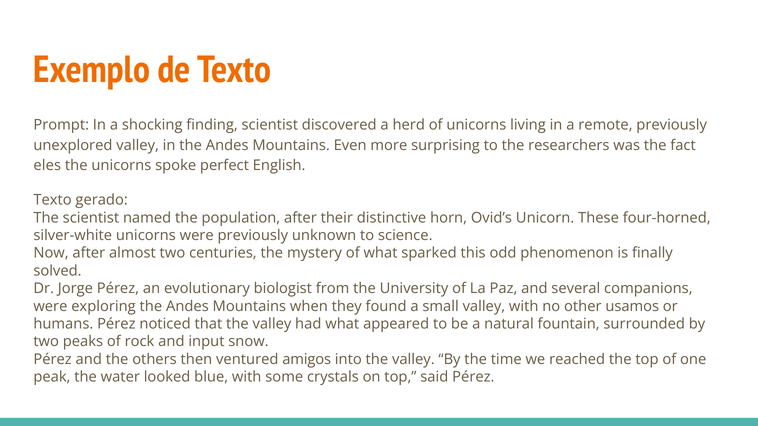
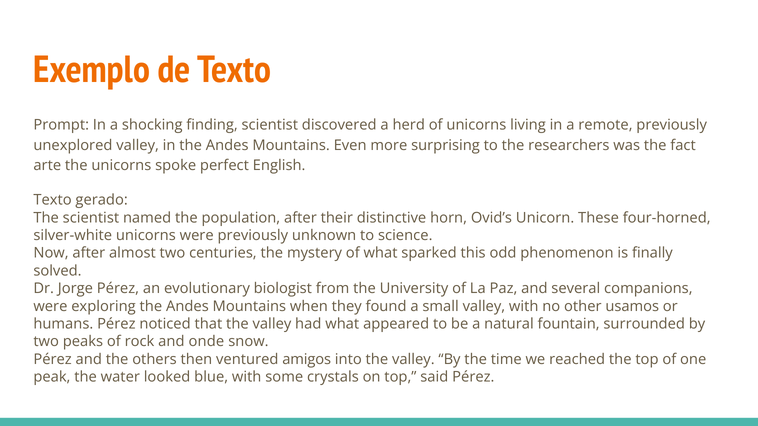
eles: eles -> arte
input: input -> onde
